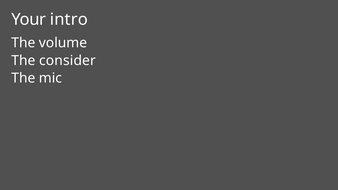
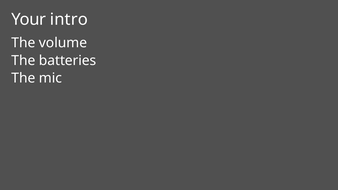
consider: consider -> batteries
